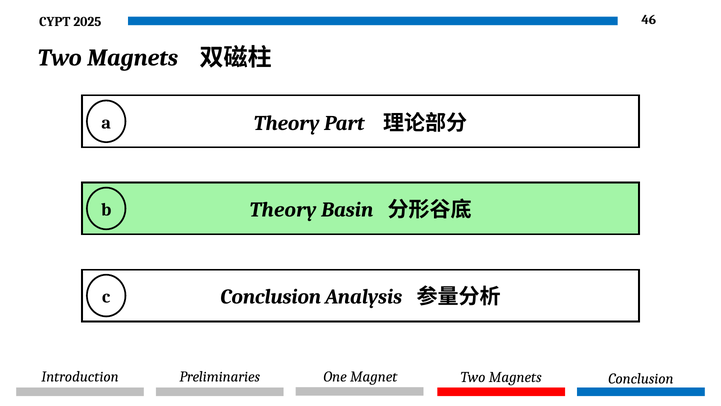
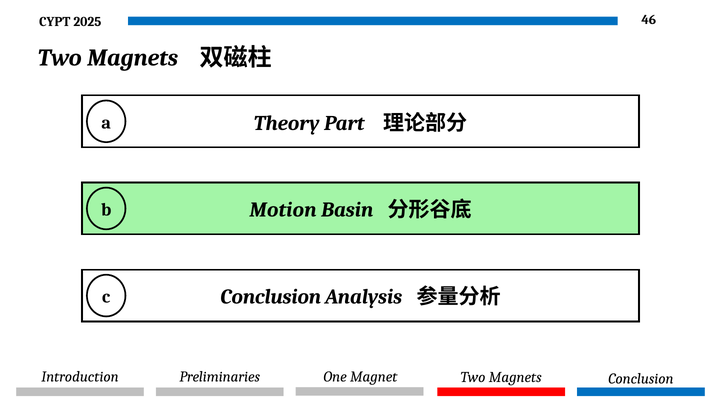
Theory at (283, 210): Theory -> Motion
